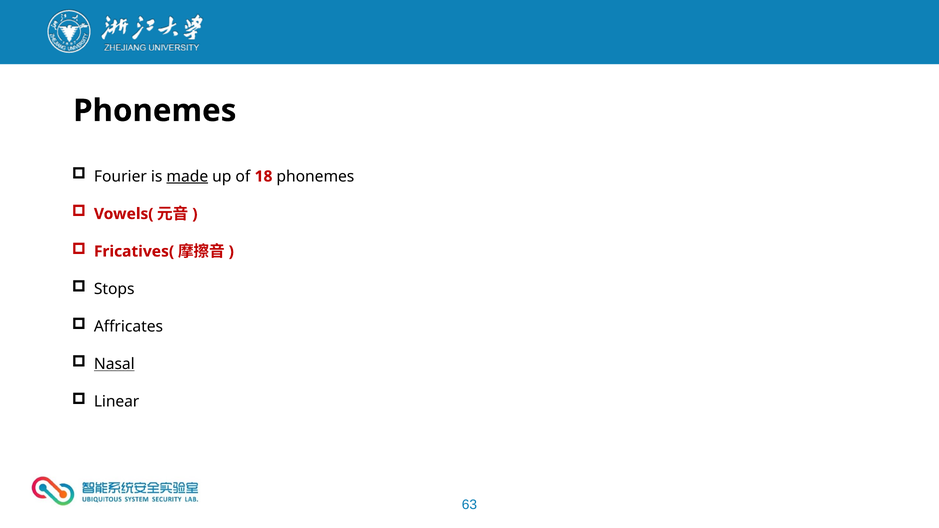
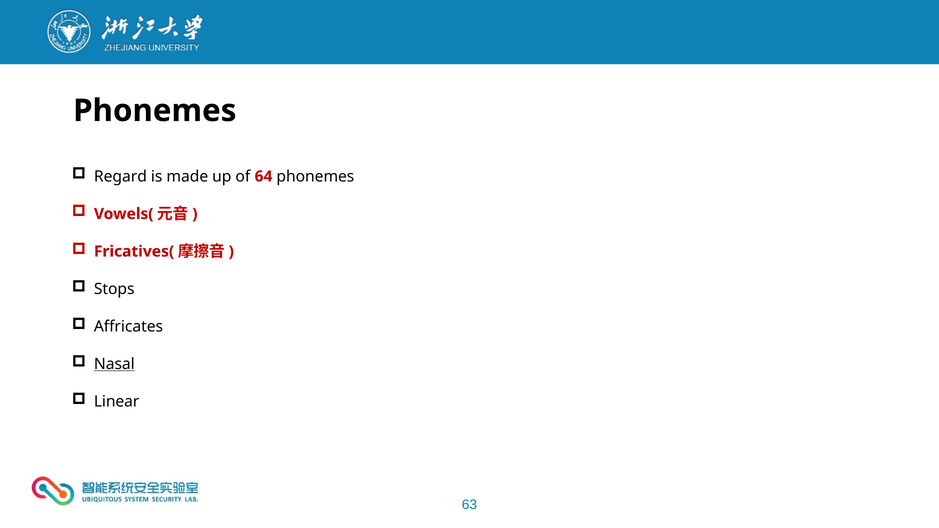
Fourier: Fourier -> Regard
made underline: present -> none
18: 18 -> 64
